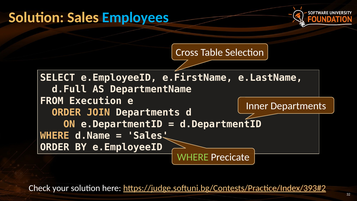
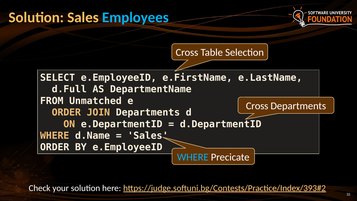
Execution: Execution -> Unmatched
Inner at (257, 106): Inner -> Cross
WHERE at (193, 157) colour: light green -> light blue
